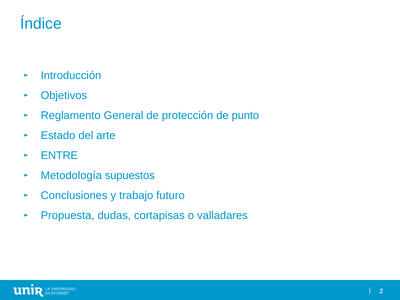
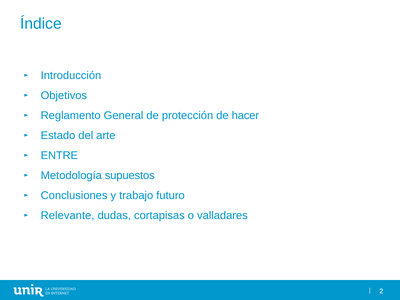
punto: punto -> hacer
Propuesta: Propuesta -> Relevante
